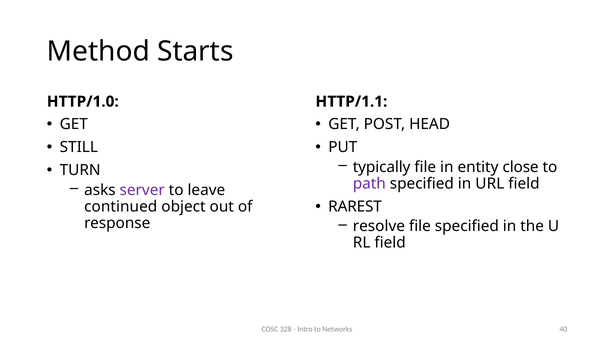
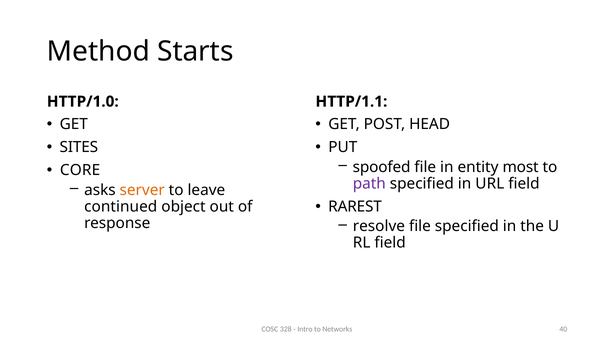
STILL: STILL -> SITES
typically: typically -> spoofed
close: close -> most
TURN: TURN -> CORE
server colour: purple -> orange
